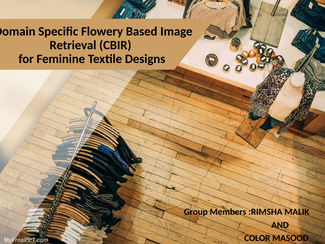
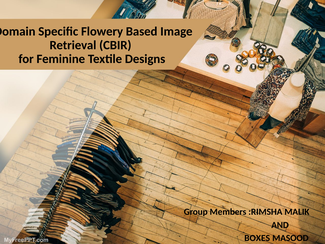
COLOR: COLOR -> BOXES
